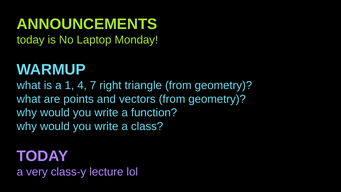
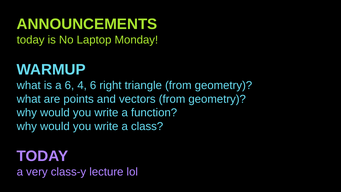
a 1: 1 -> 6
4 7: 7 -> 6
